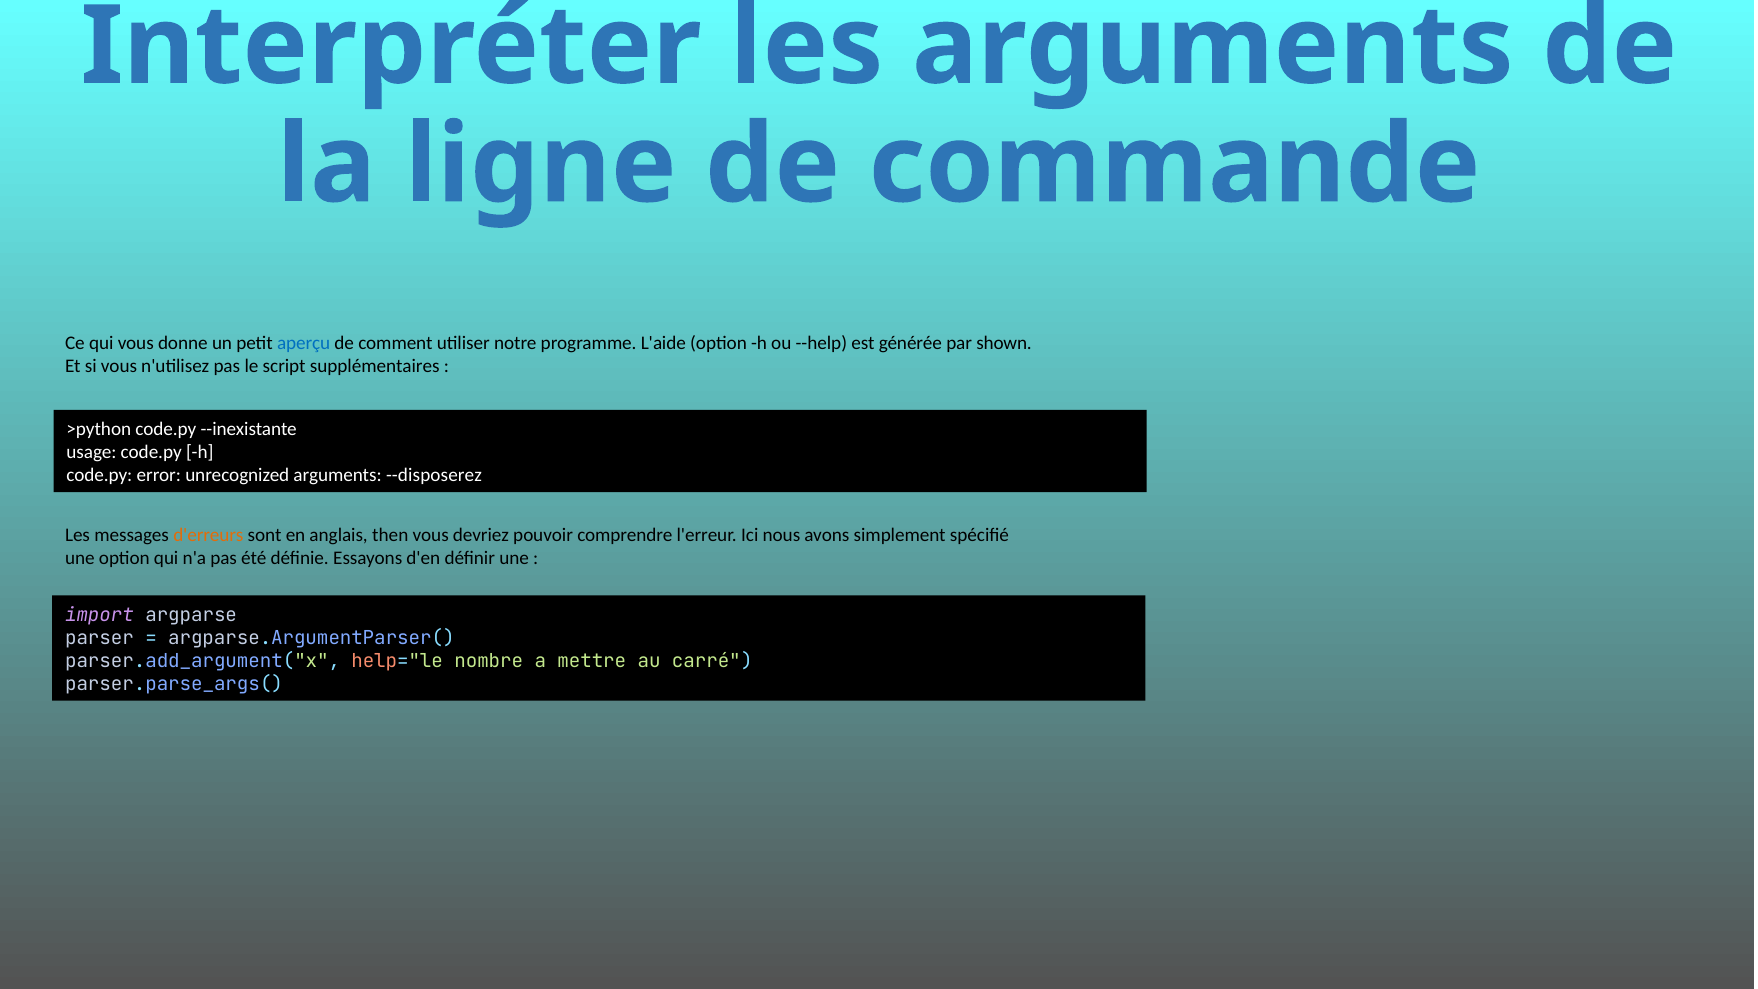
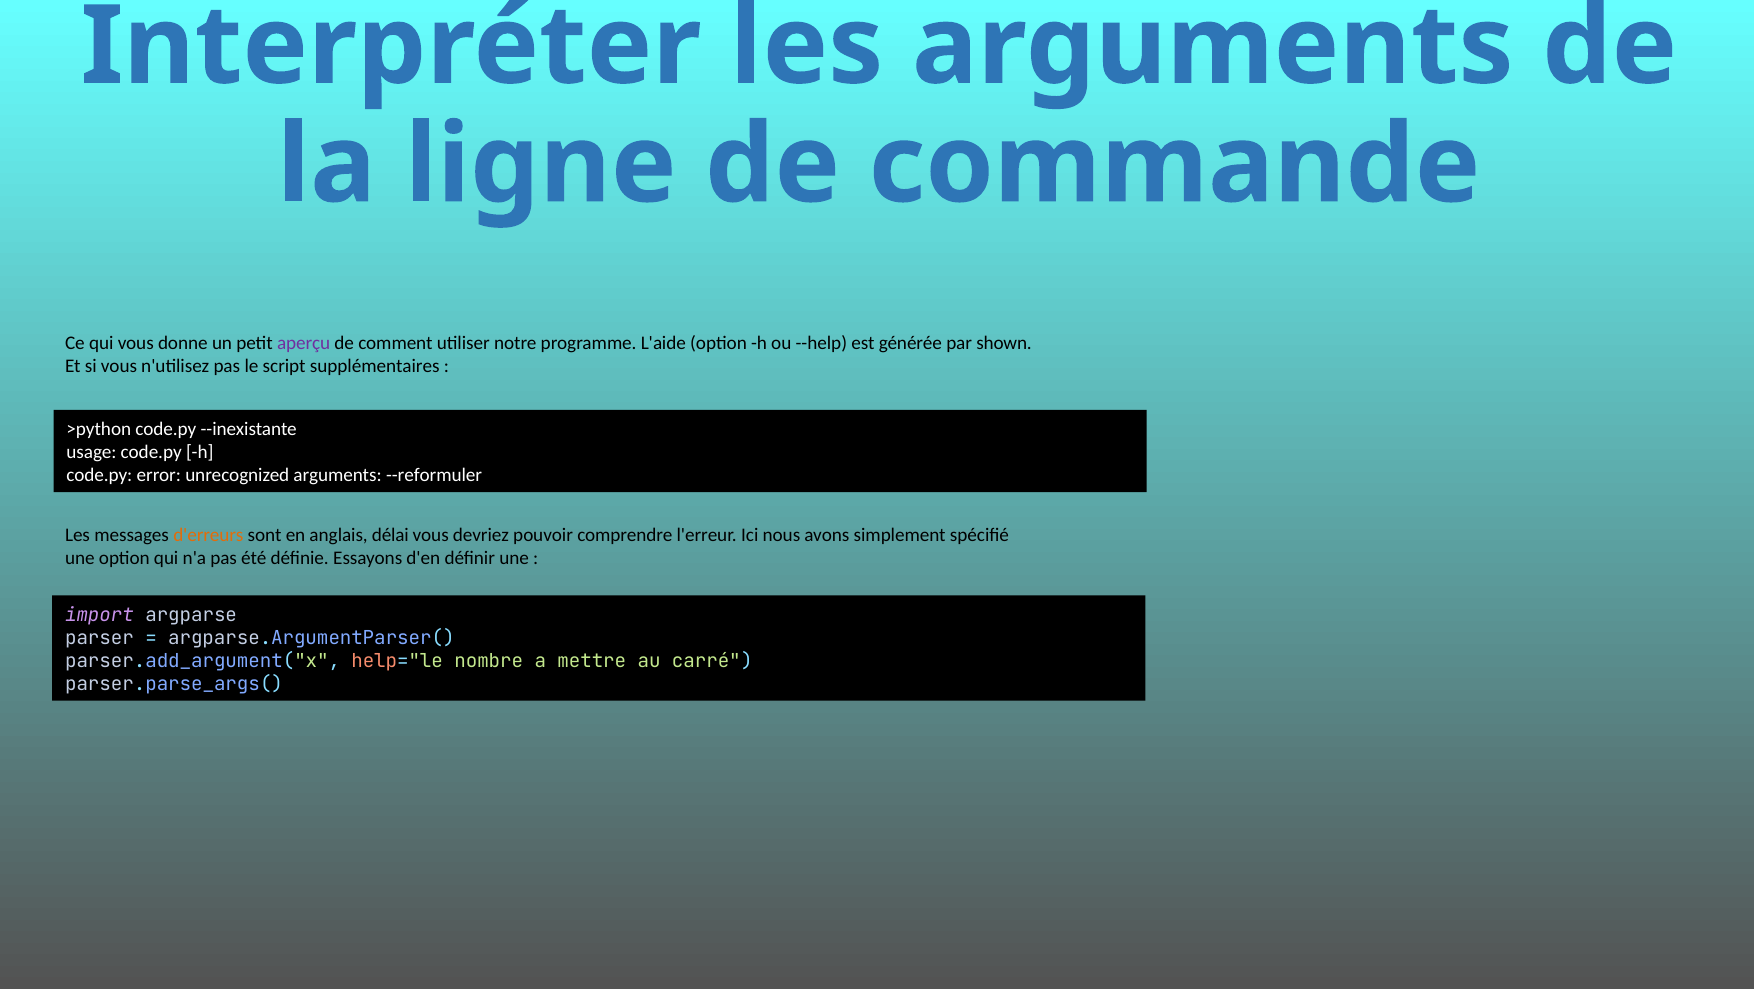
aperçu colour: blue -> purple
--disposerez: --disposerez -> --reformuler
then: then -> délai
